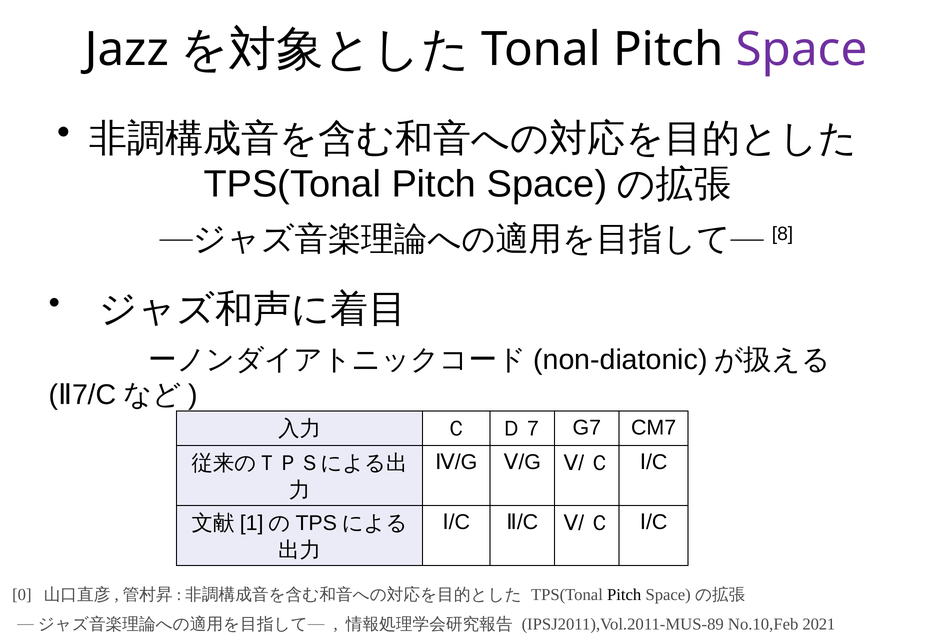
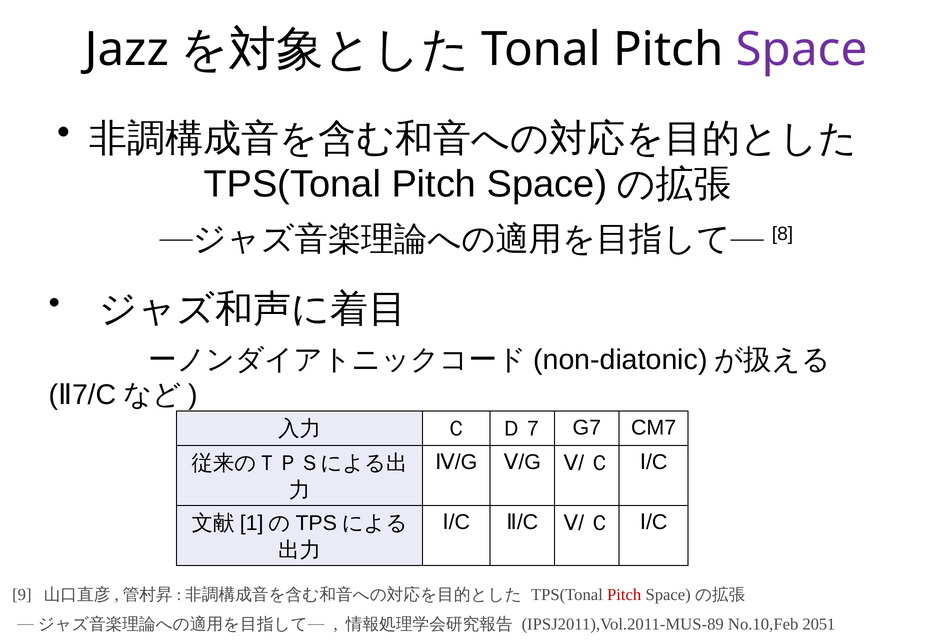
0: 0 -> 9
Pitch at (624, 596) colour: black -> red
2021: 2021 -> 2051
